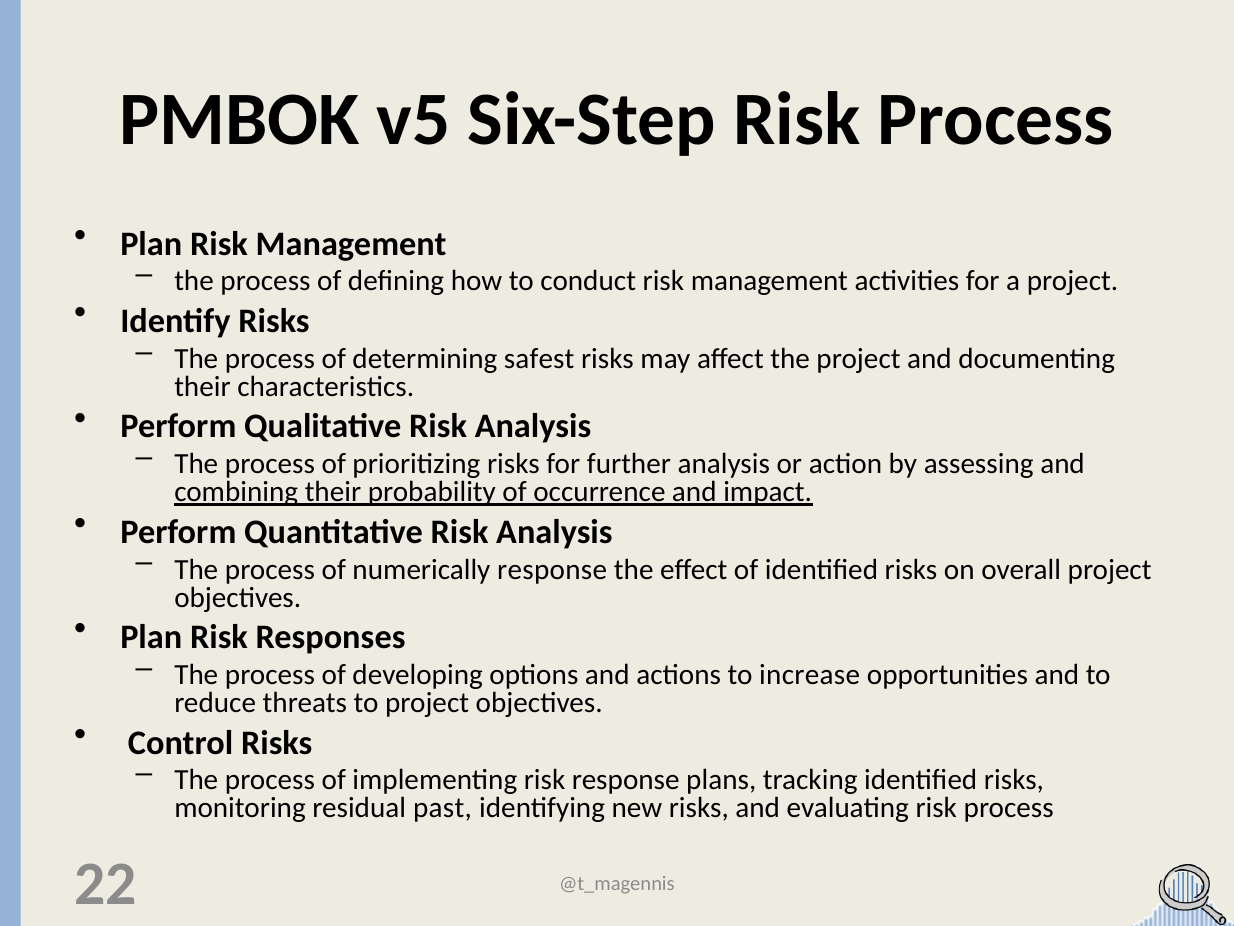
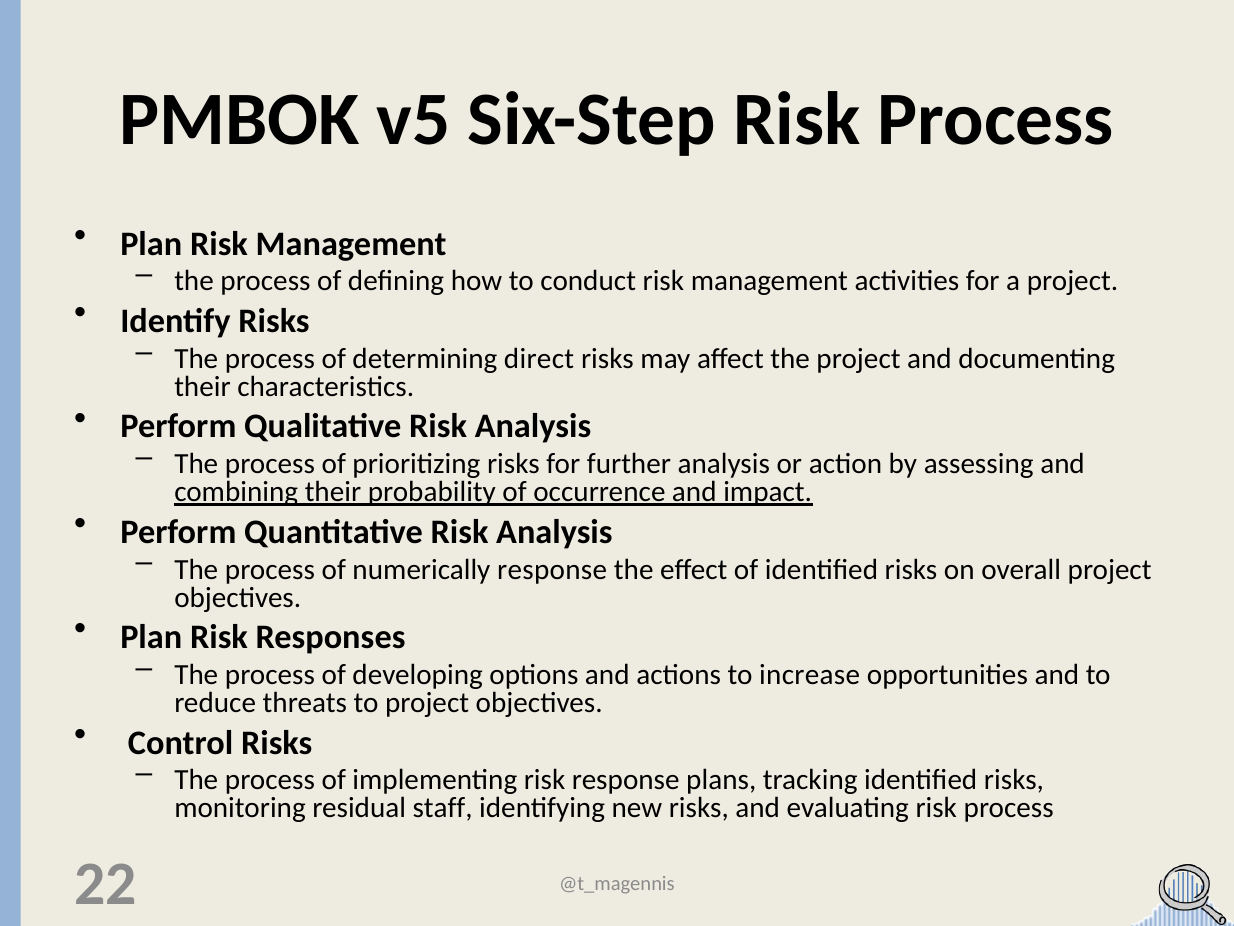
safest: safest -> direct
past: past -> staff
